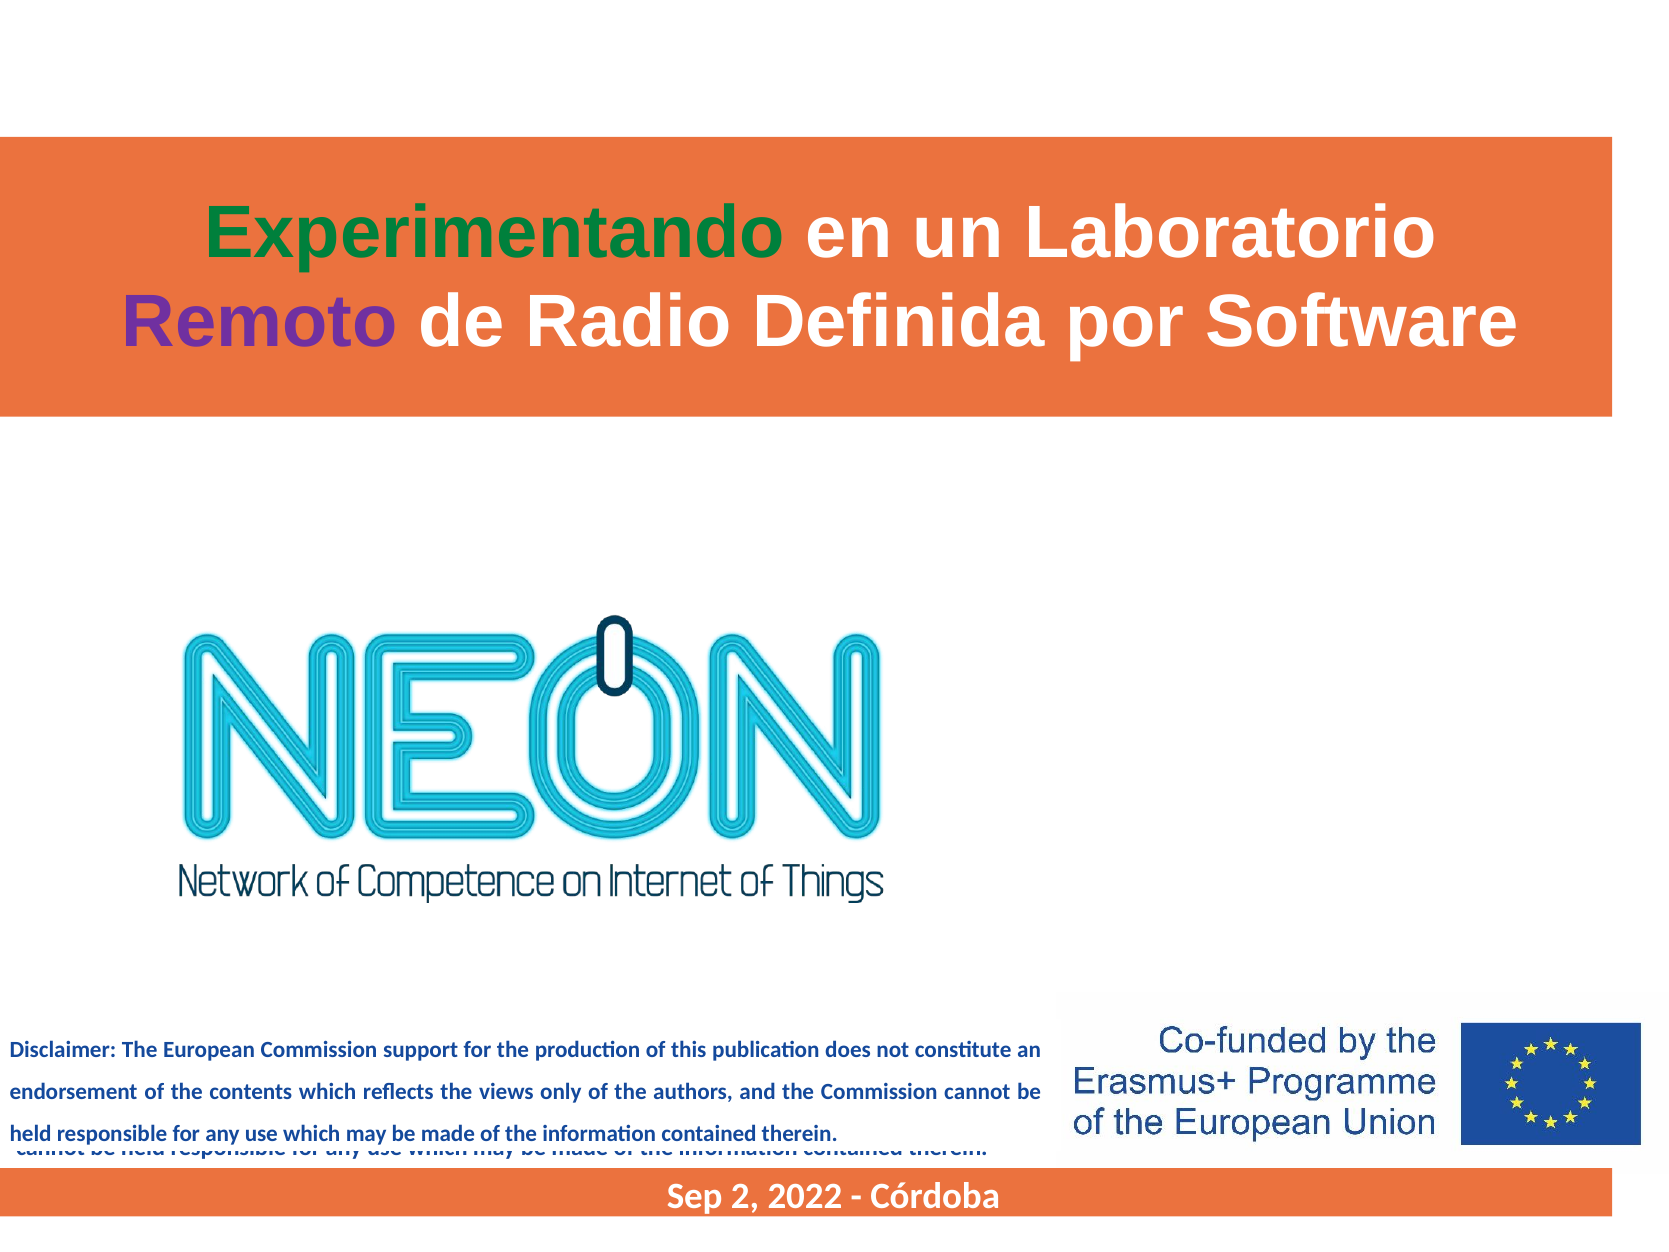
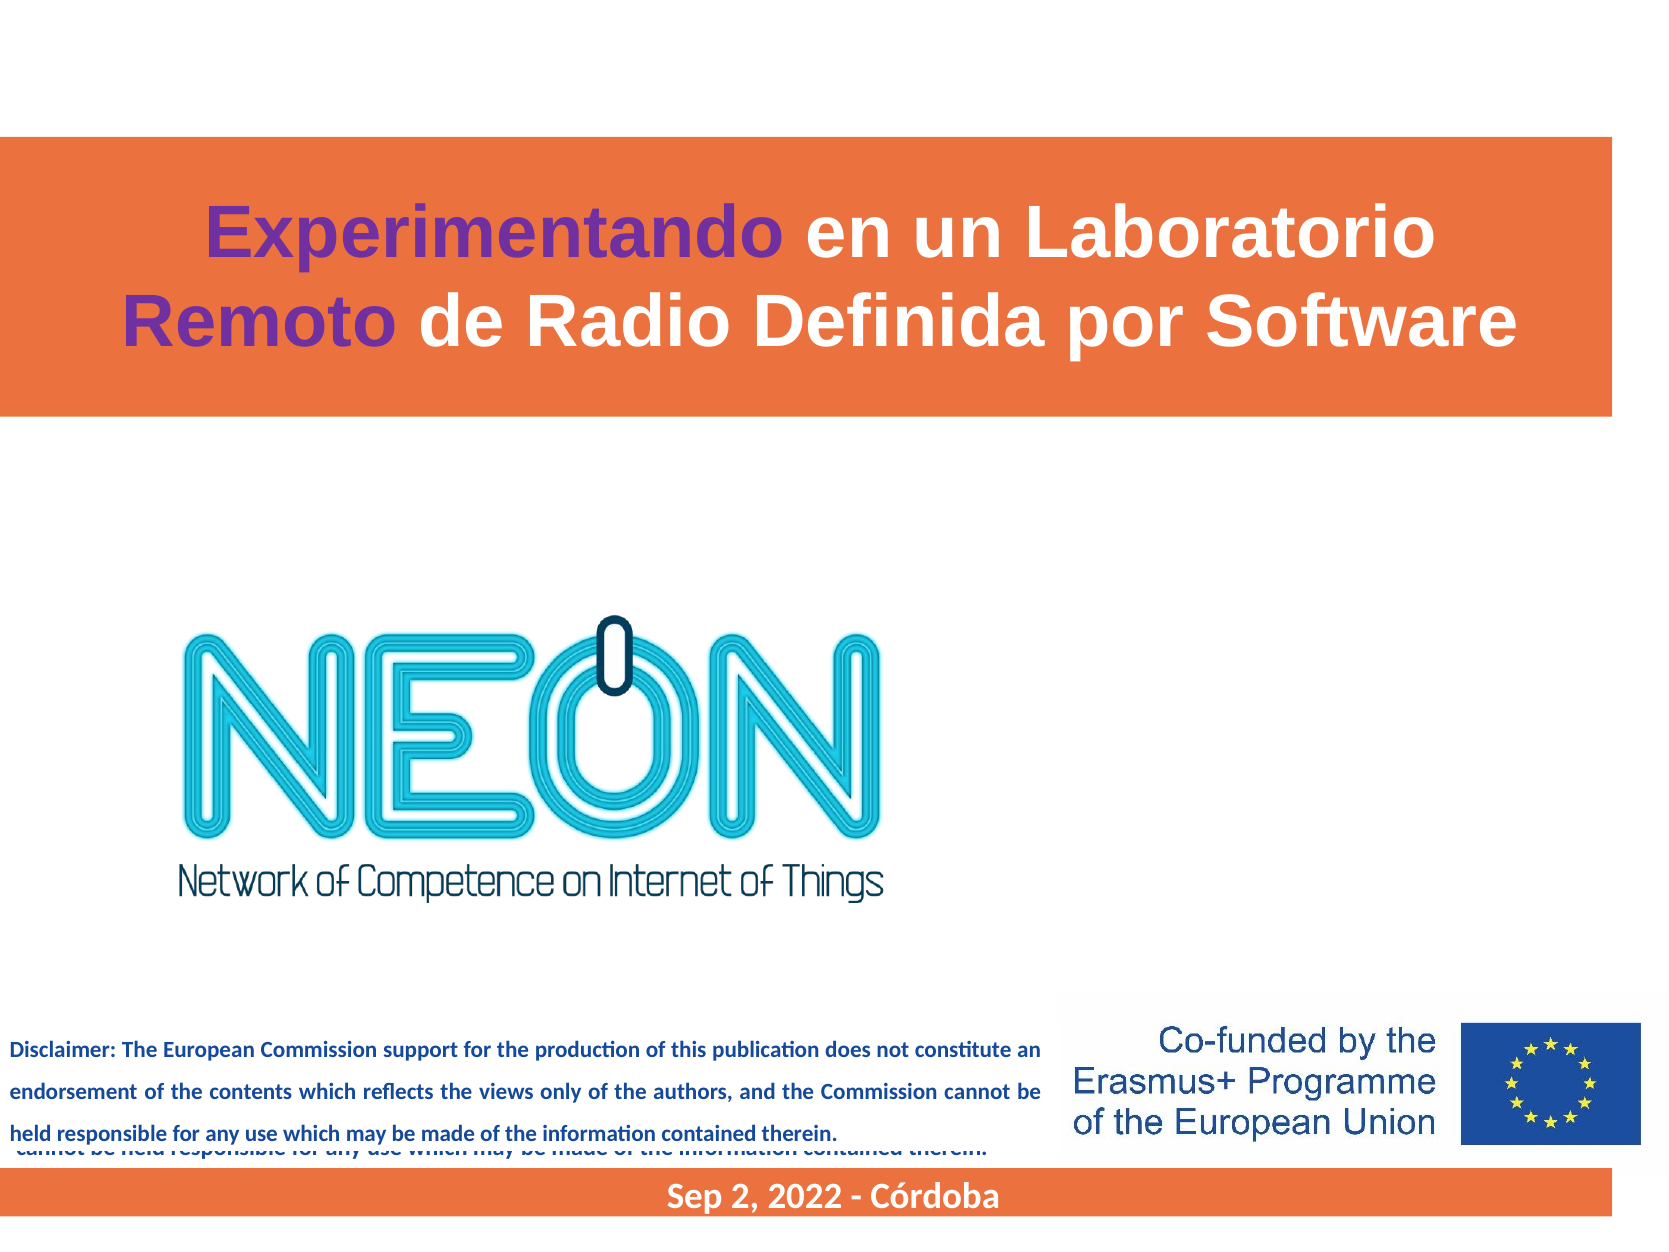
Experimentando colour: green -> purple
